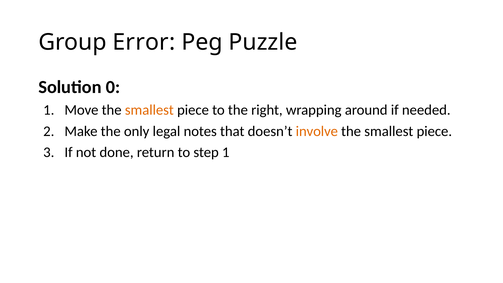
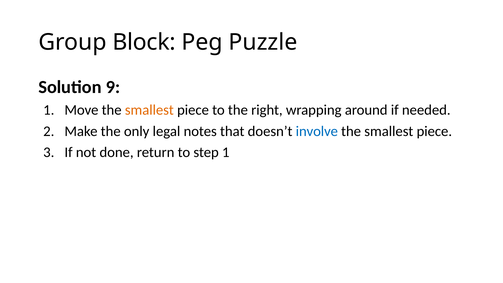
Error: Error -> Block
0: 0 -> 9
involve colour: orange -> blue
